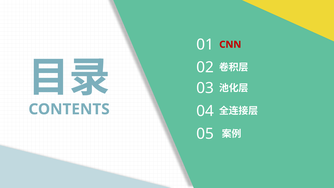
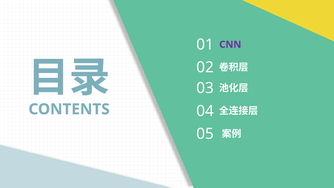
CNN colour: red -> purple
